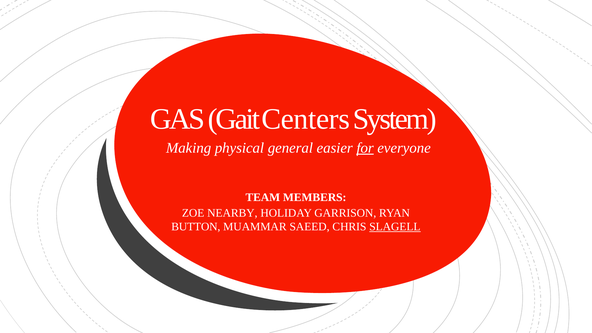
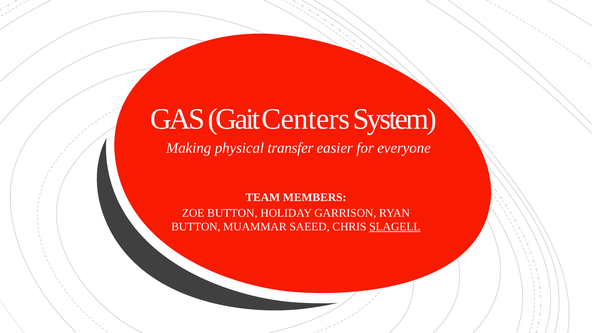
general: general -> transfer
for underline: present -> none
ZOE NEARBY: NEARBY -> BUTTON
